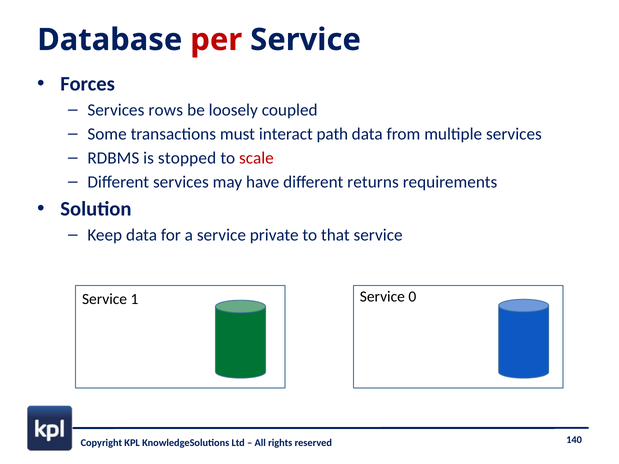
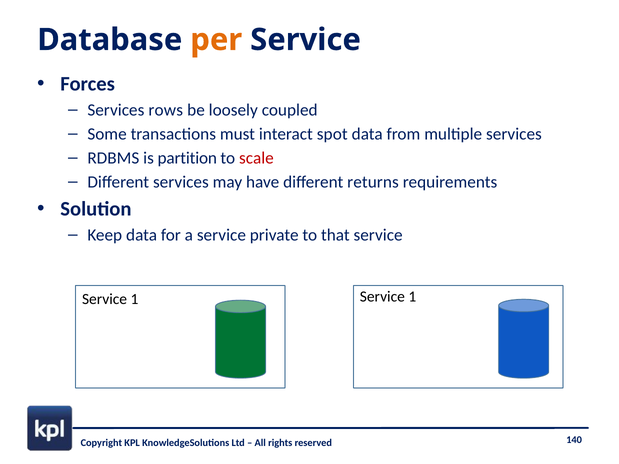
per colour: red -> orange
path: path -> spot
stopped: stopped -> partition
1 Service 0: 0 -> 1
